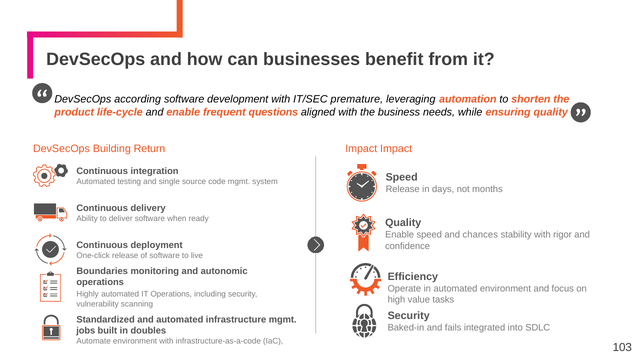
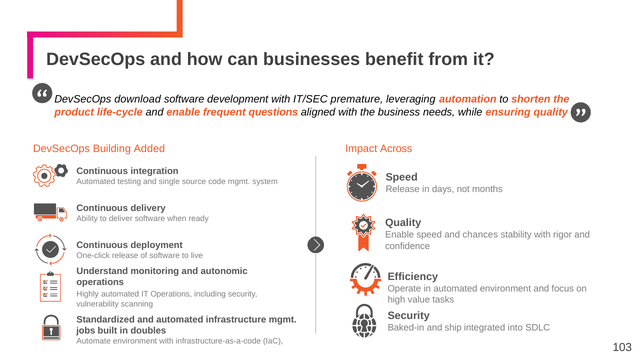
according: according -> download
Return: Return -> Added
Impact Impact: Impact -> Across
Boundaries: Boundaries -> Understand
fails: fails -> ship
